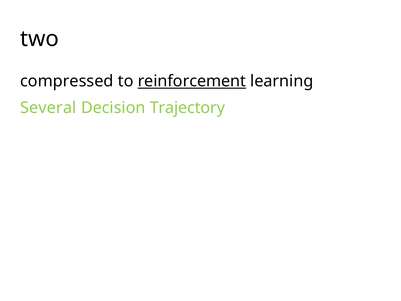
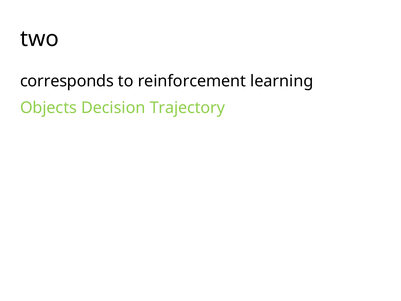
compressed: compressed -> corresponds
reinforcement underline: present -> none
Several: Several -> Objects
